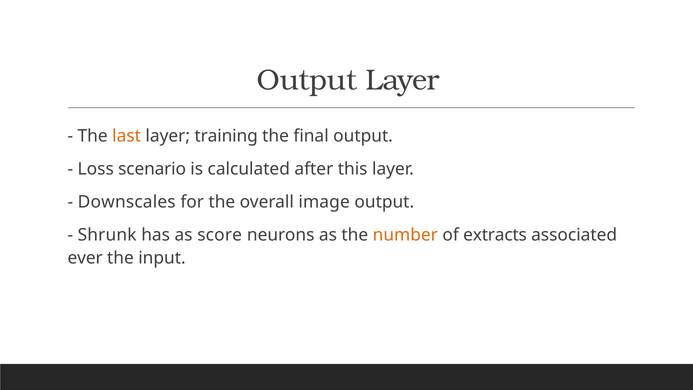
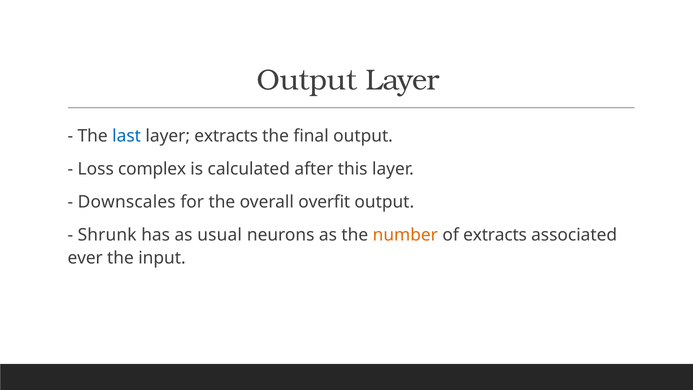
last colour: orange -> blue
layer training: training -> extracts
scenario: scenario -> complex
image: image -> overfit
score: score -> usual
